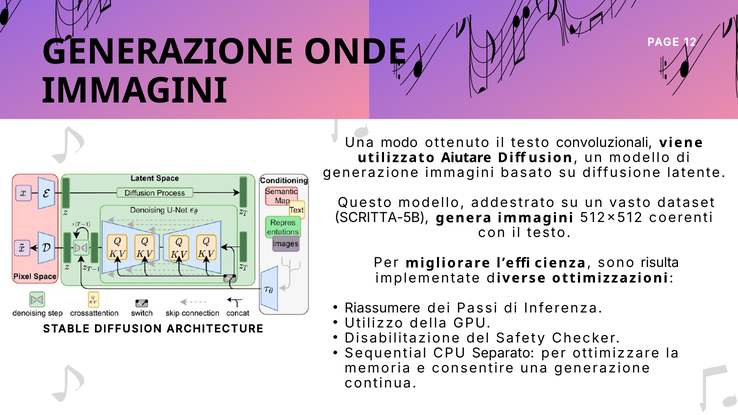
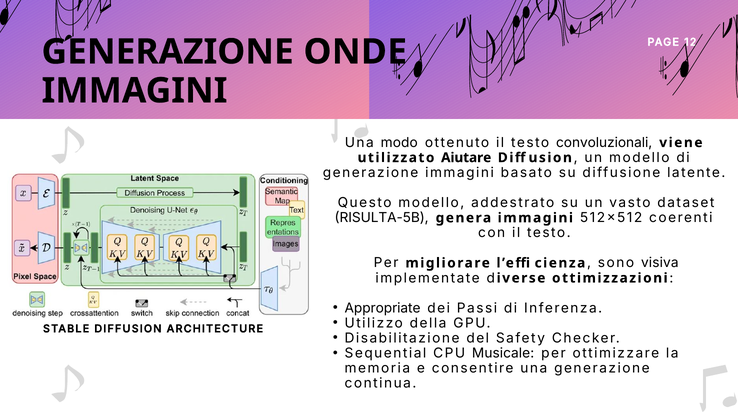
SCRITTA-5B: SCRITTA-5B -> RISULTA-5B
risulta: risulta -> visiva
Riassumere: Riassumere -> Appropriate
Separato: Separato -> Musicale
